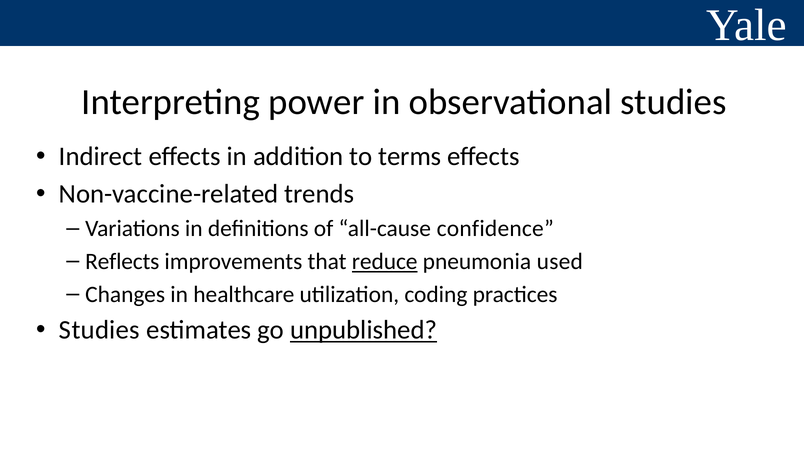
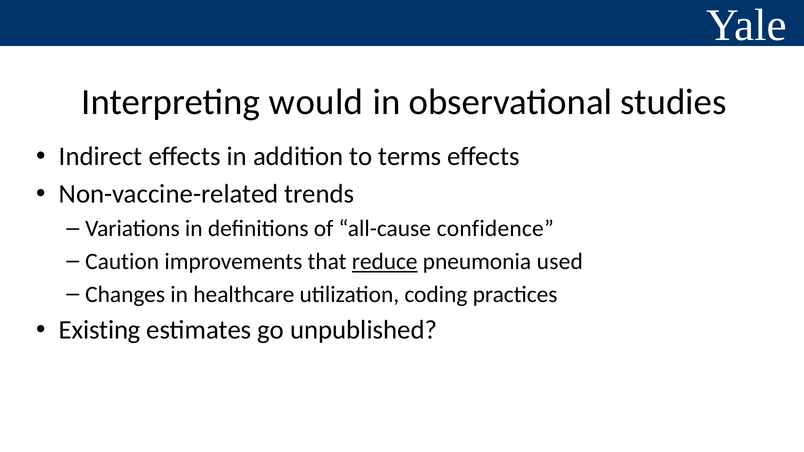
power: power -> would
Reflects: Reflects -> Caution
Studies at (99, 330): Studies -> Existing
unpublished underline: present -> none
